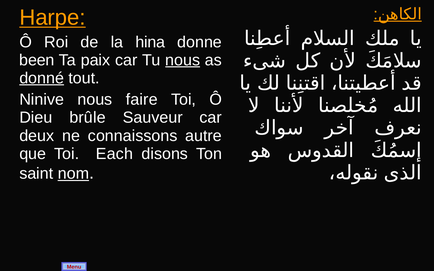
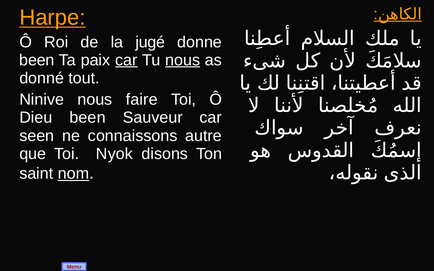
hina: hina -> jugé
car at (126, 60) underline: none -> present
donné underline: present -> none
Dieu brûle: brûle -> been
deux: deux -> seen
Each: Each -> Nyok
